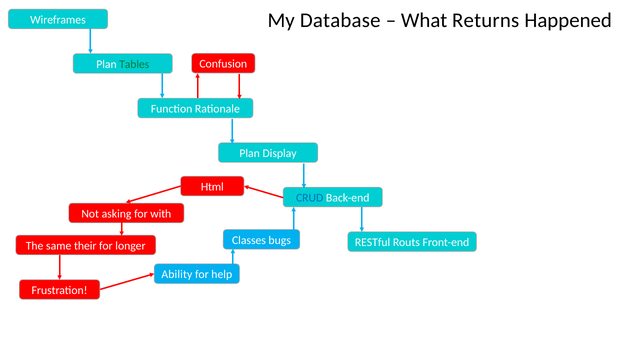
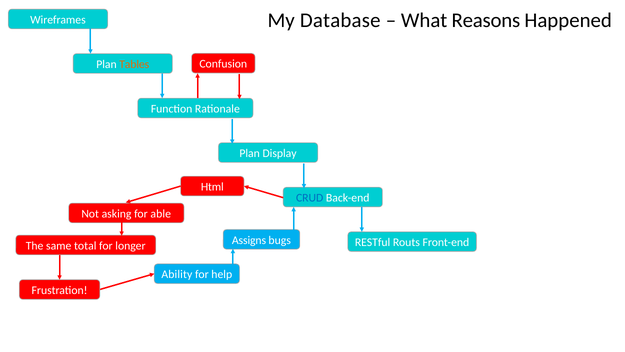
Returns: Returns -> Reasons
Tables colour: green -> orange
with: with -> able
Classes: Classes -> Assigns
their: their -> total
